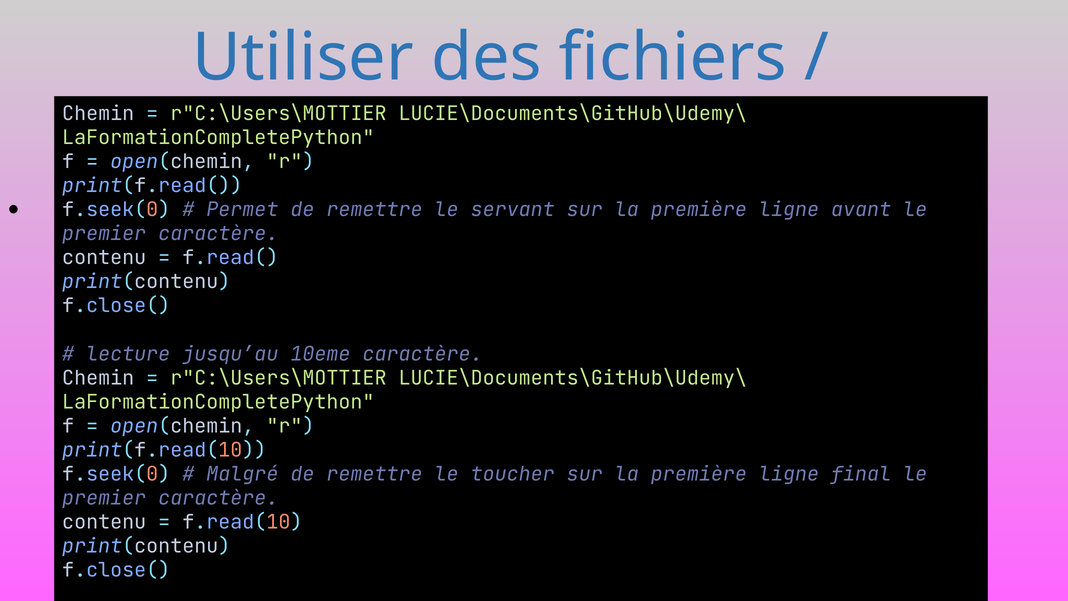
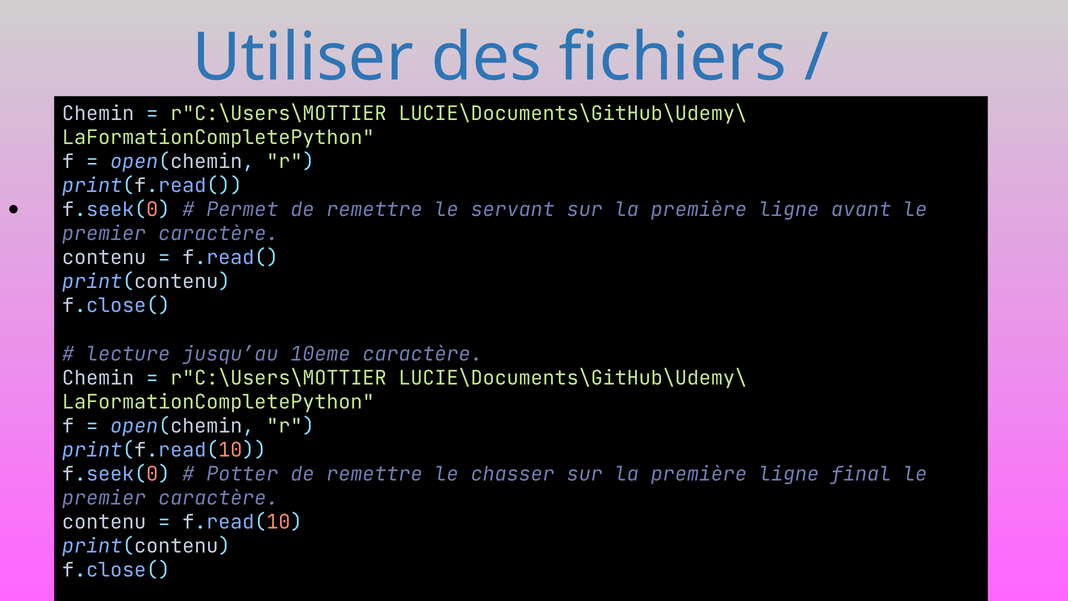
Malgré: Malgré -> Potter
toucher: toucher -> chasser
